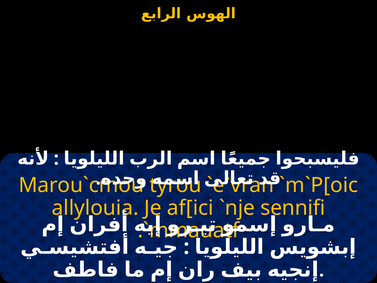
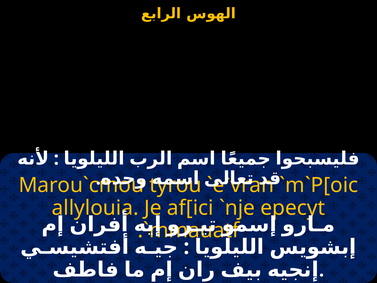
sennifi: sennifi -> epecyt
